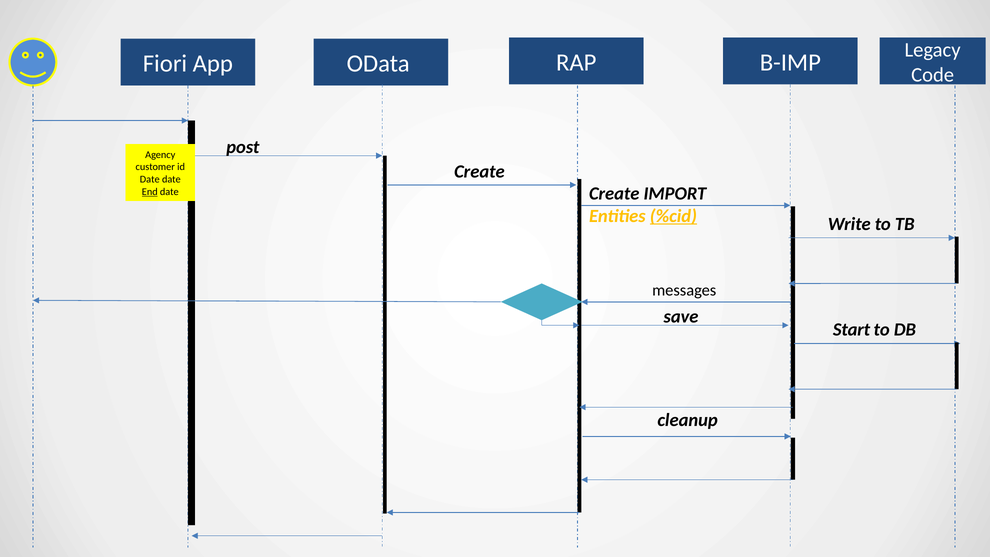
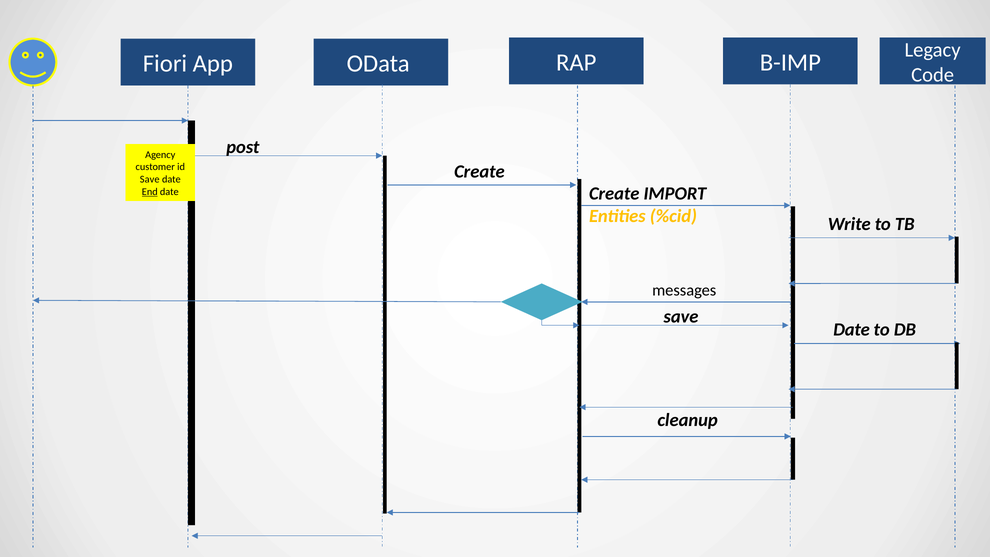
Date at (150, 179): Date -> Save
%cid underline: present -> none
Start at (852, 330): Start -> Date
